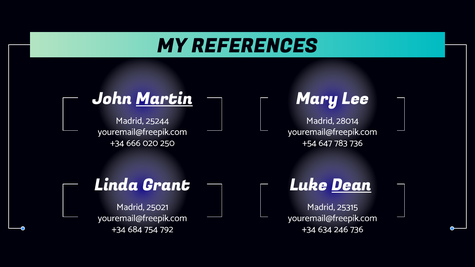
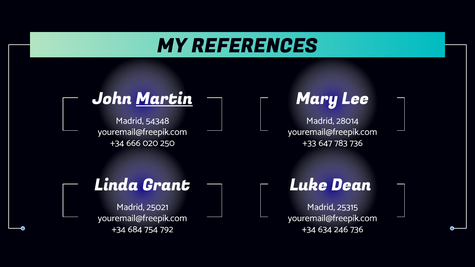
25244: 25244 -> 54348
+54: +54 -> +33
Dean underline: present -> none
